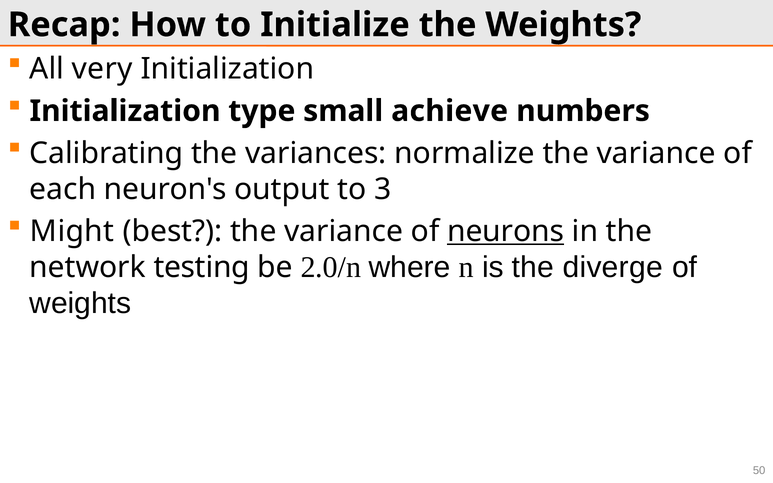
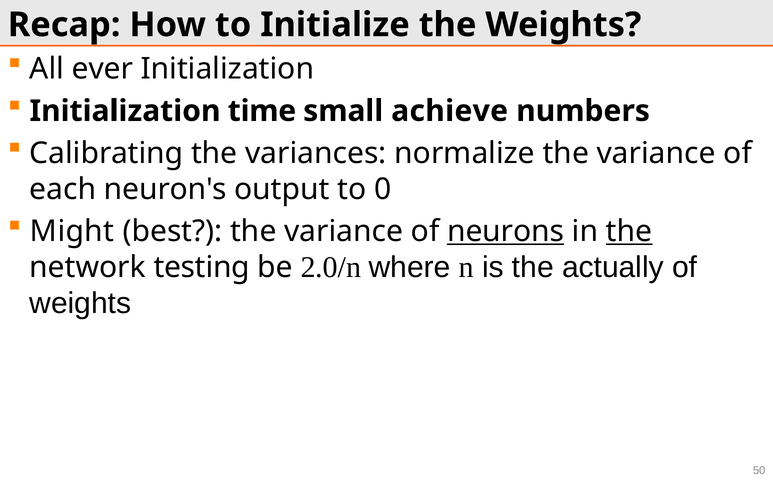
very: very -> ever
type: type -> time
3: 3 -> 0
the at (629, 231) underline: none -> present
diverge: diverge -> actually
